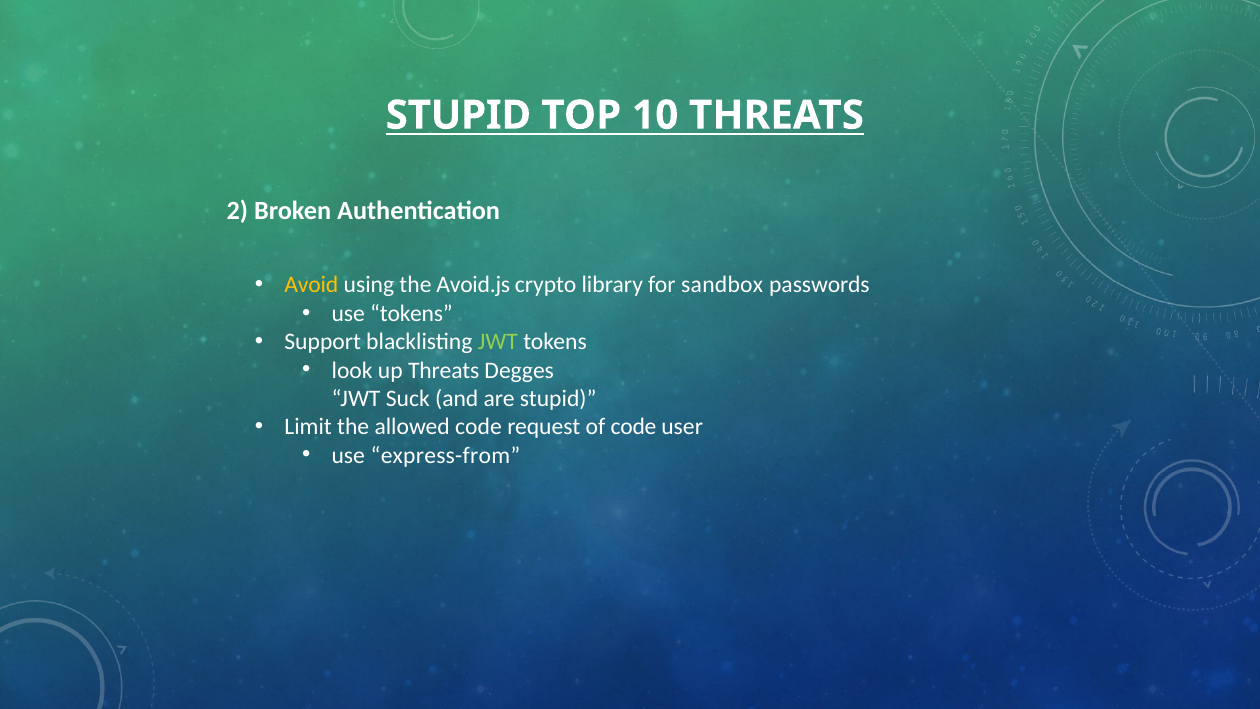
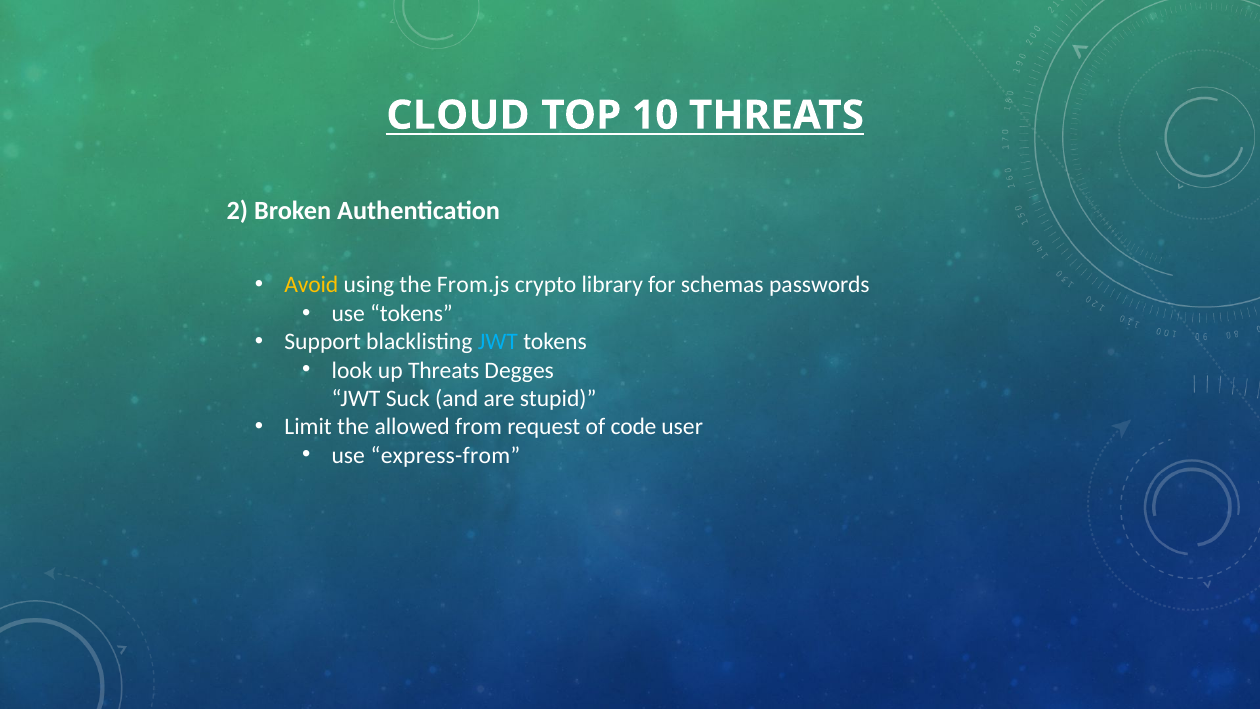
STUPID at (458, 115): STUPID -> CLOUD
Avoid.js: Avoid.js -> From.js
sandbox: sandbox -> schemas
JWT at (498, 342) colour: light green -> light blue
allowed code: code -> from
